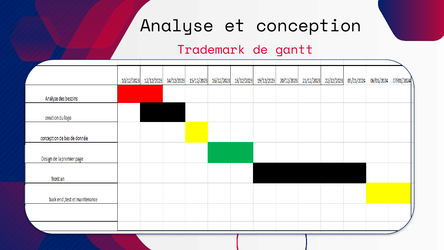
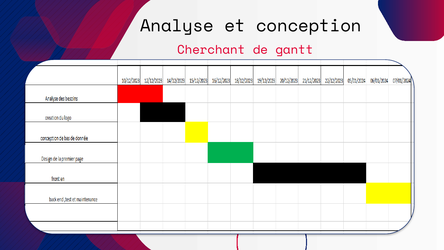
Trademark: Trademark -> Cherchant
